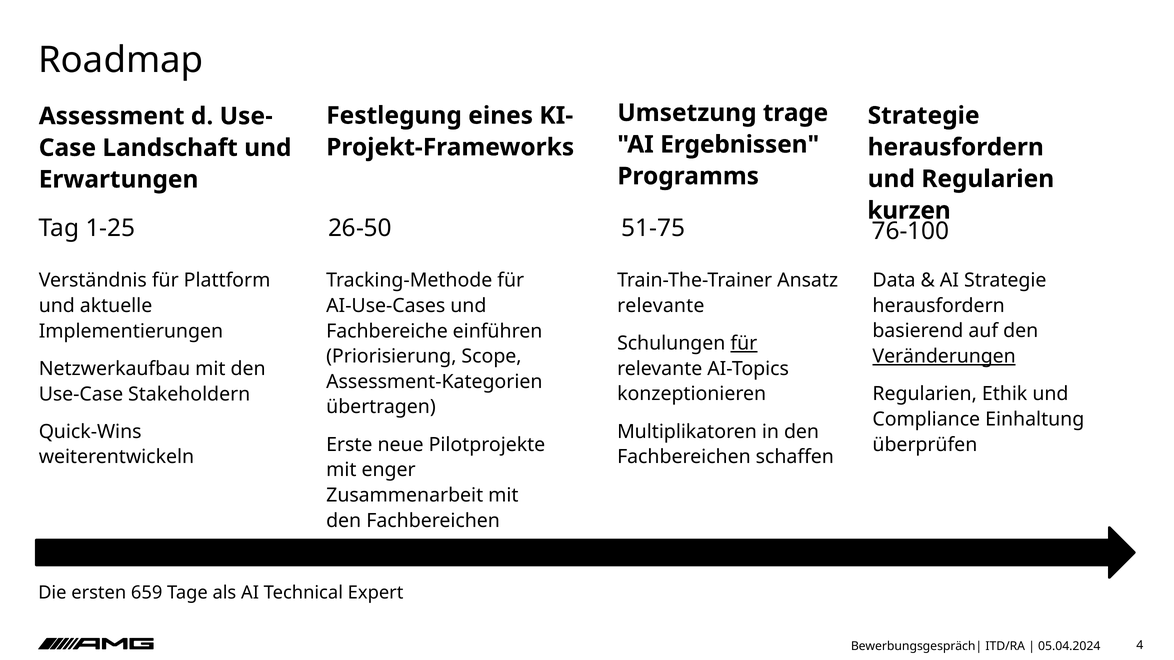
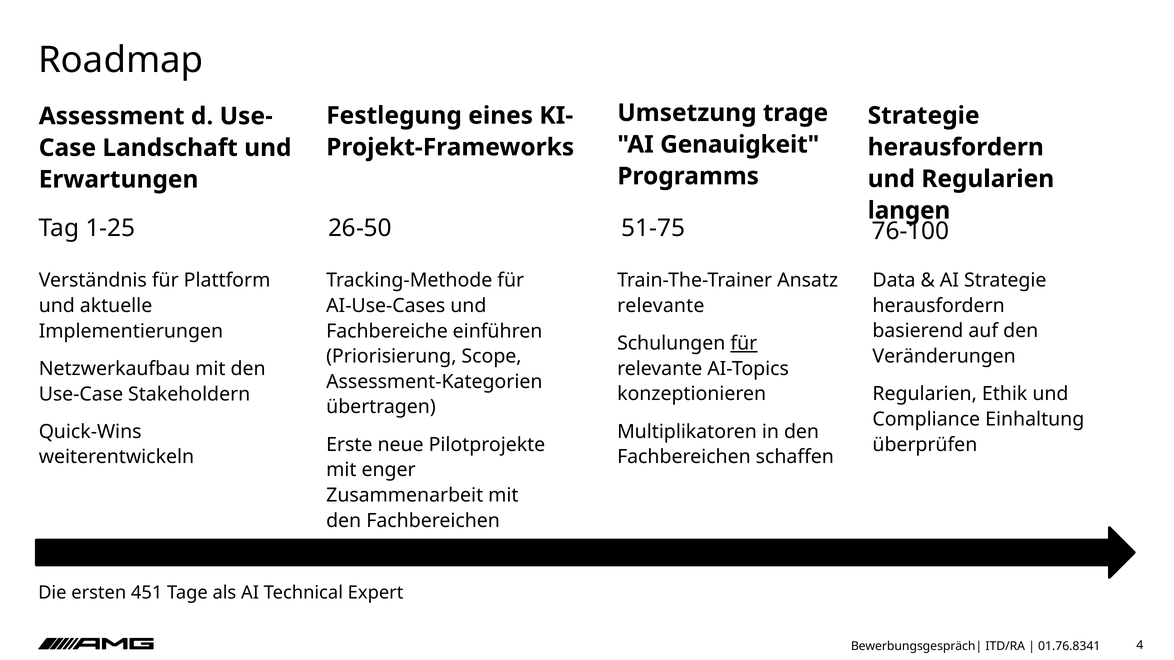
Ergebnissen: Ergebnissen -> Genauigkeit
kurzen: kurzen -> langen
Veränderungen underline: present -> none
659: 659 -> 451
05.04.2024: 05.04.2024 -> 01.76.8341
